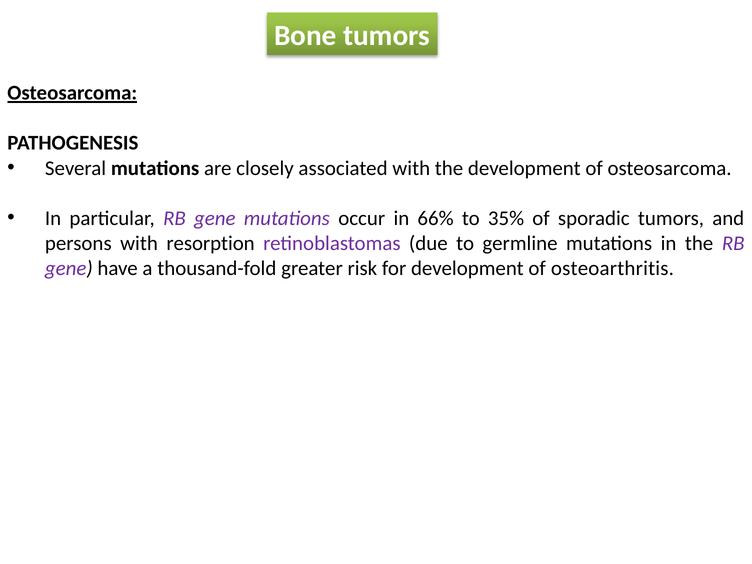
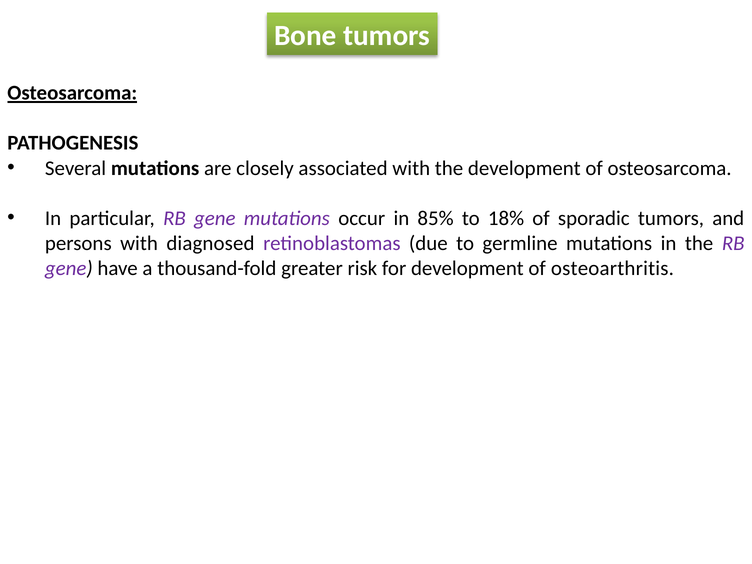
66%: 66% -> 85%
35%: 35% -> 18%
resorption: resorption -> diagnosed
